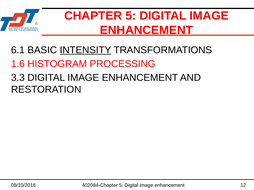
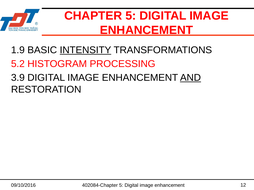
6.1: 6.1 -> 1.9
1.6: 1.6 -> 5.2
3.3: 3.3 -> 3.9
AND underline: none -> present
